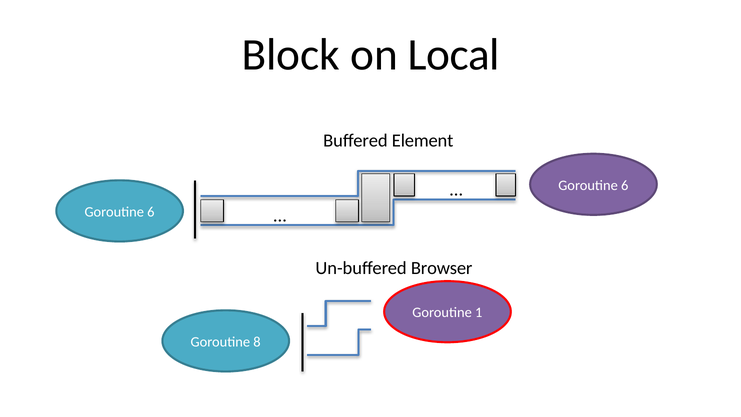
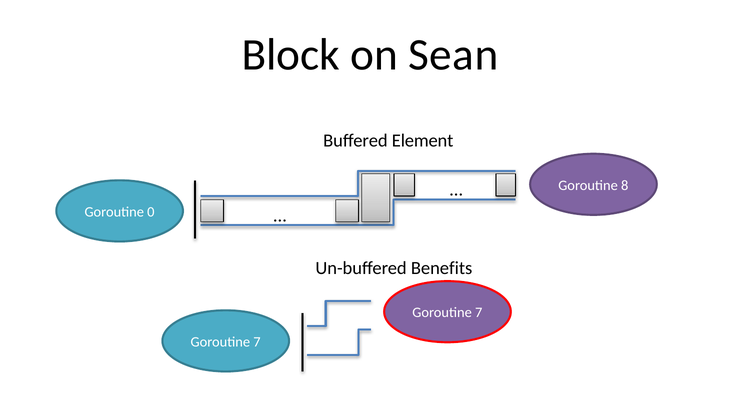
Local: Local -> Sean
6 at (625, 185): 6 -> 8
6 at (151, 212): 6 -> 0
Browser: Browser -> Benefits
1 at (479, 313): 1 -> 7
8 at (257, 342): 8 -> 7
